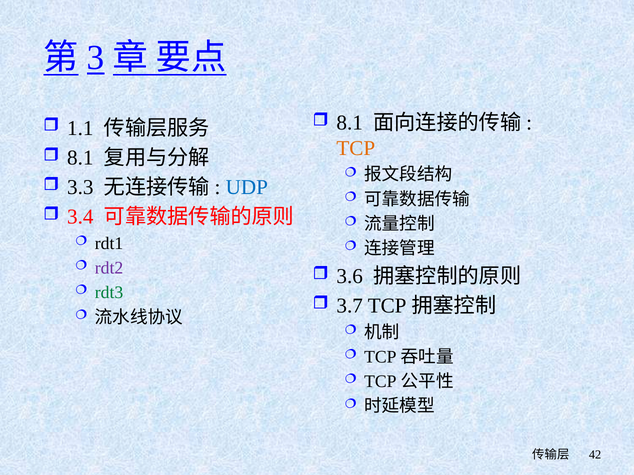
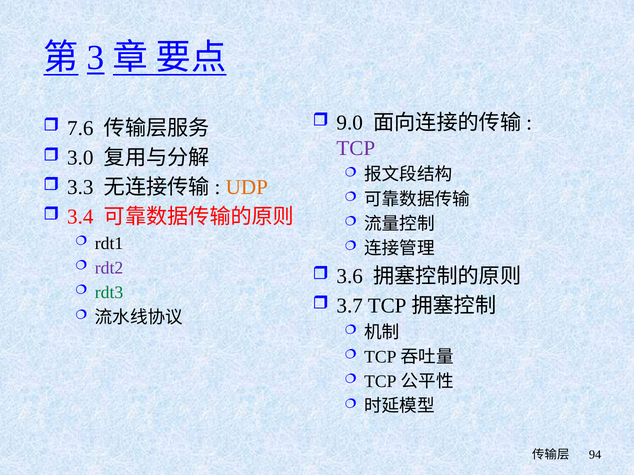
8.1 at (350, 123): 8.1 -> 9.0
1.1: 1.1 -> 7.6
TCP colour: orange -> purple
8.1 at (80, 158): 8.1 -> 3.0
UDP colour: blue -> orange
42: 42 -> 94
